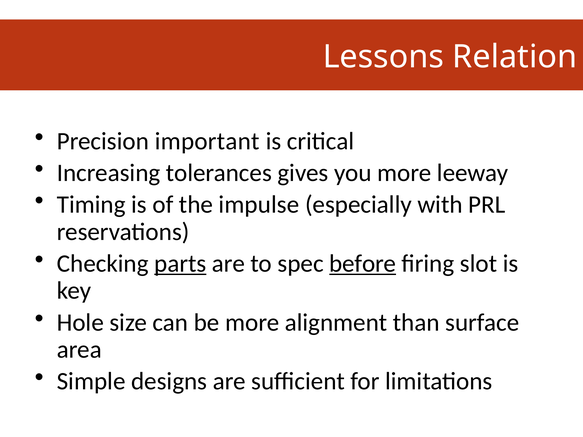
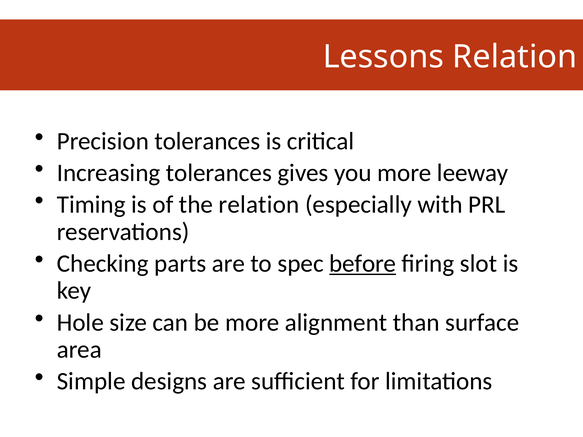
Precision important: important -> tolerances
the impulse: impulse -> relation
parts underline: present -> none
